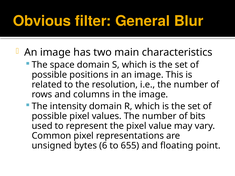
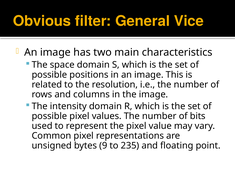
Blur: Blur -> Vice
6: 6 -> 9
655: 655 -> 235
